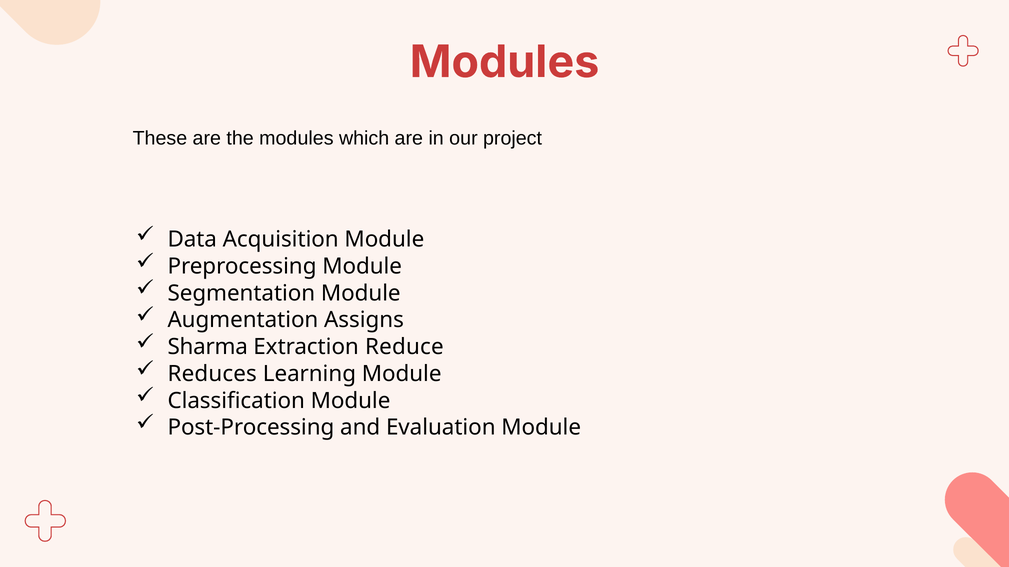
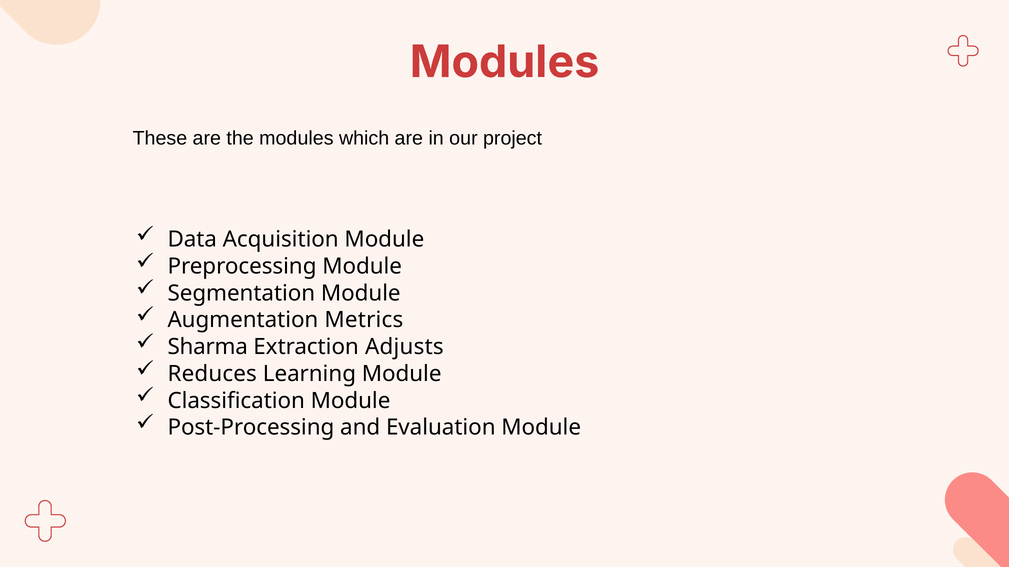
Assigns: Assigns -> Metrics
Reduce: Reduce -> Adjusts
